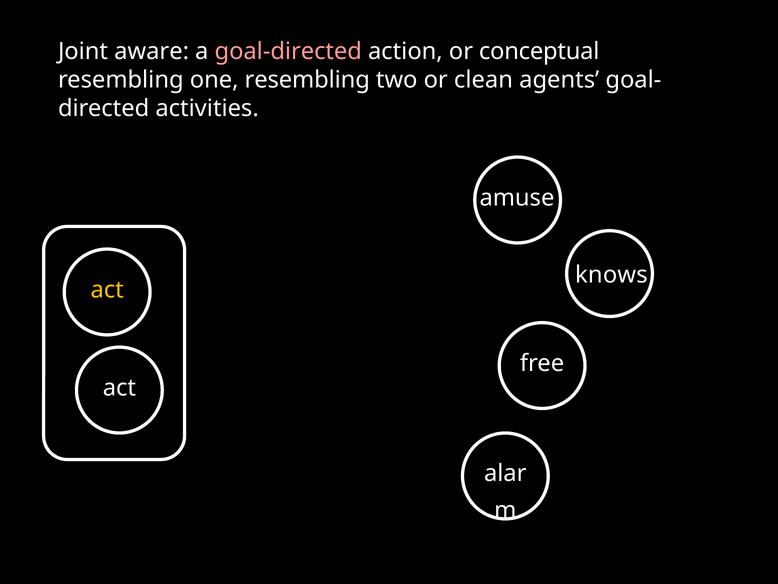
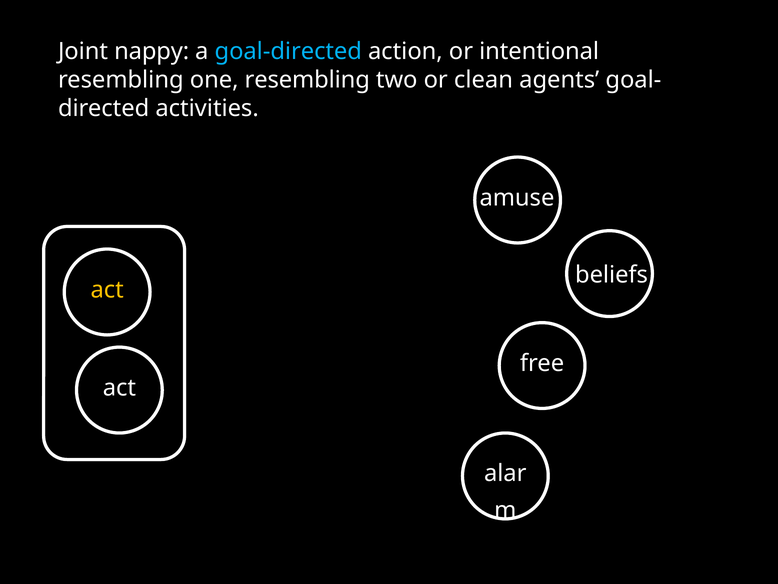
aware: aware -> nappy
goal-directed colour: pink -> light blue
conceptual: conceptual -> intentional
knows: knows -> beliefs
